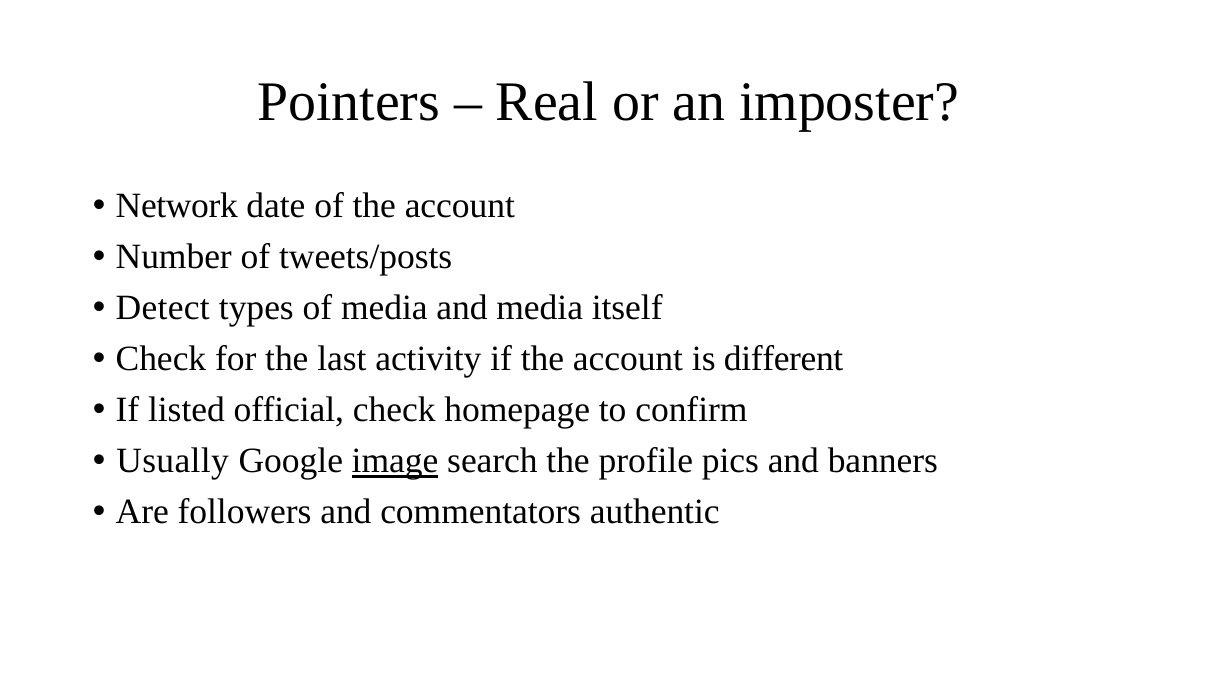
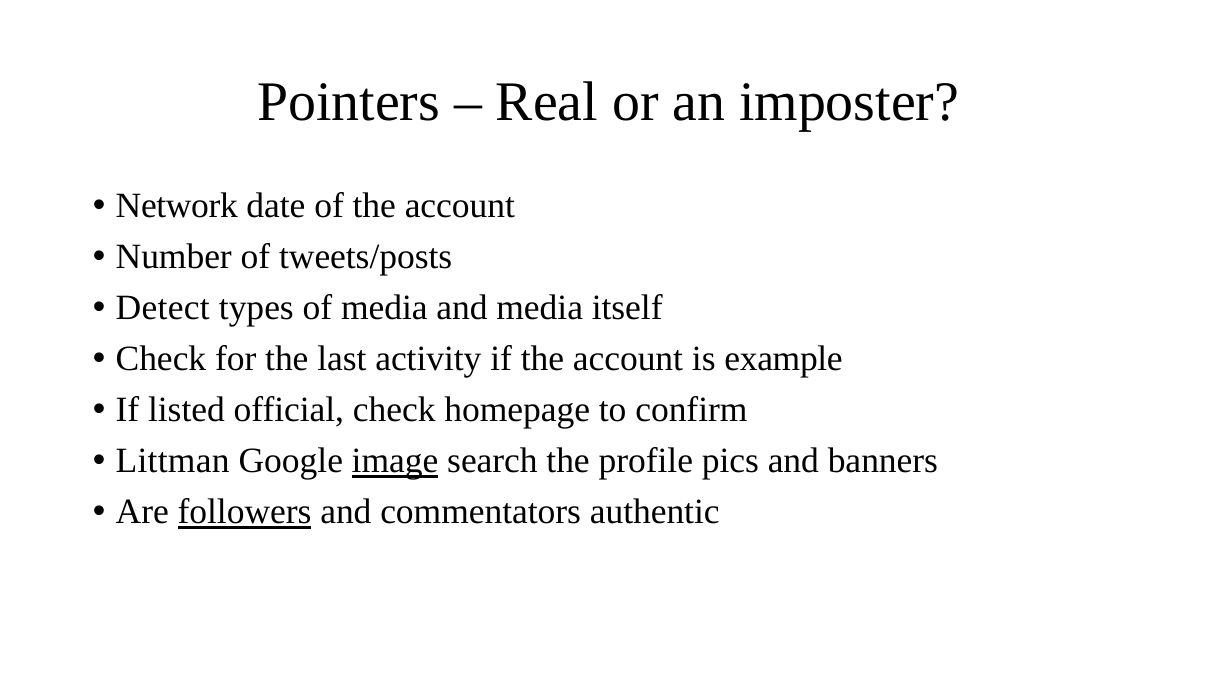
different: different -> example
Usually: Usually -> Littman
followers underline: none -> present
